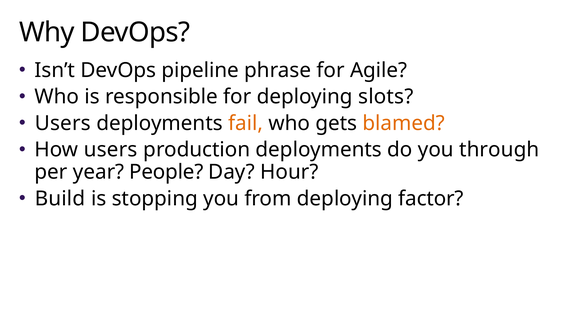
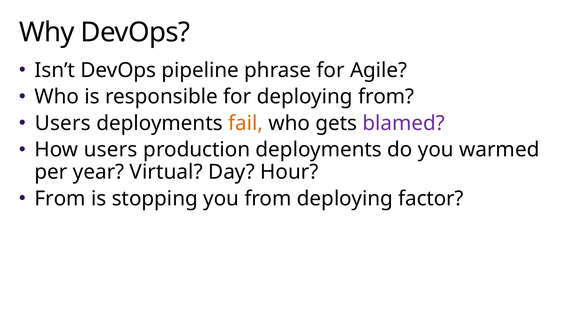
deploying slots: slots -> from
blamed colour: orange -> purple
through: through -> warmed
People: People -> Virtual
Build at (60, 198): Build -> From
